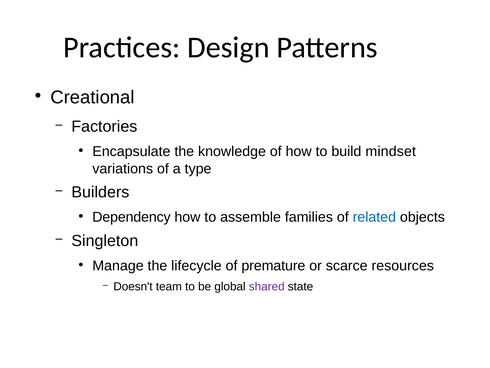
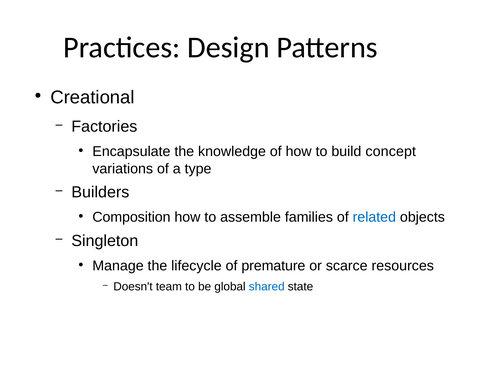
mindset: mindset -> concept
Dependency: Dependency -> Composition
shared colour: purple -> blue
